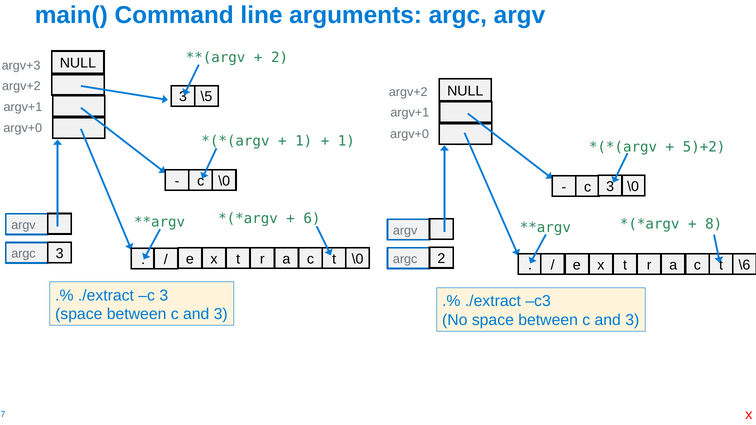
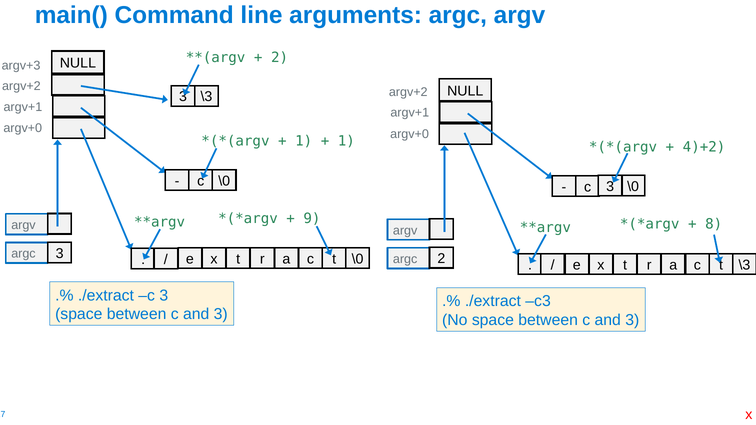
\5 at (206, 97): \5 -> \3
5)+2: 5)+2 -> 4)+2
6: 6 -> 9
\6 at (744, 265): \6 -> \3
